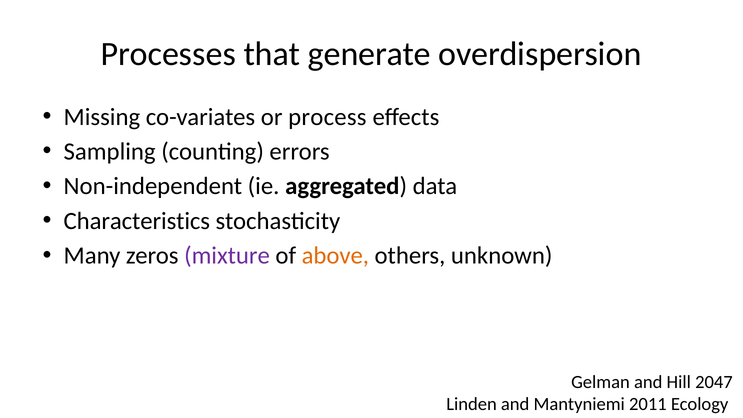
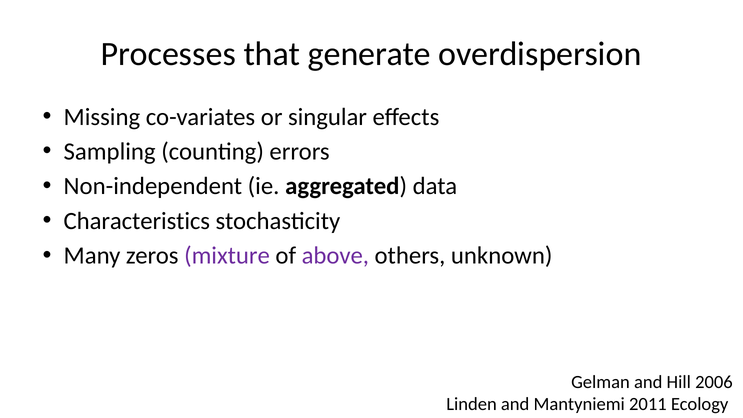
process: process -> singular
above colour: orange -> purple
2047: 2047 -> 2006
